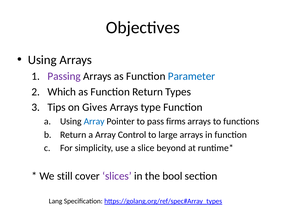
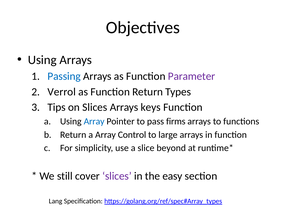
Passing colour: purple -> blue
Parameter colour: blue -> purple
Which: Which -> Verrol
on Gives: Gives -> Slices
type: type -> keys
bool: bool -> easy
